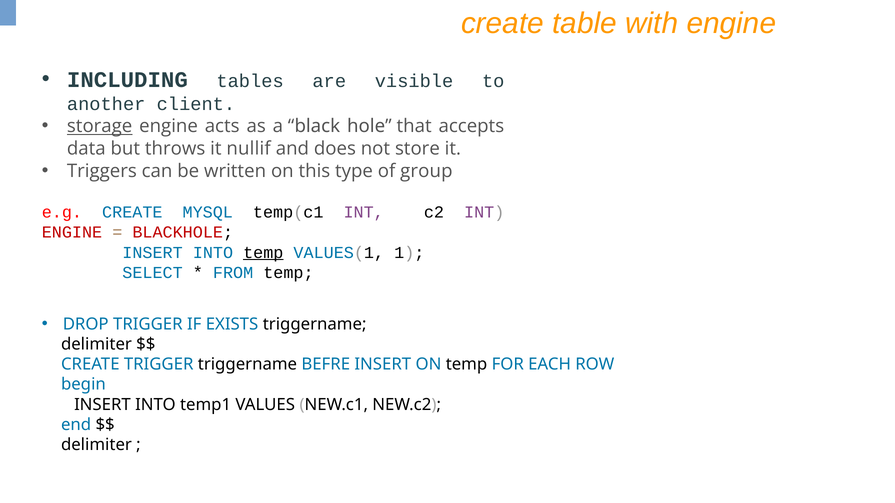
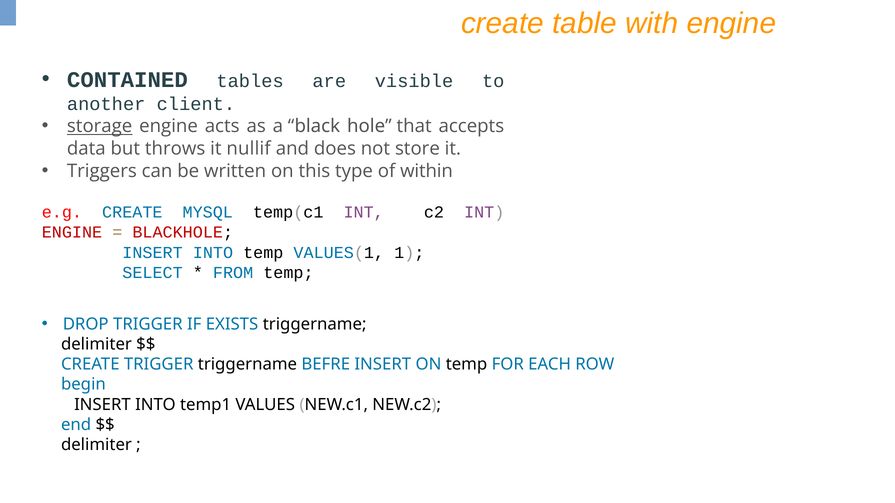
INCLUDING: INCLUDING -> CONTAINED
group: group -> within
temp at (263, 253) underline: present -> none
